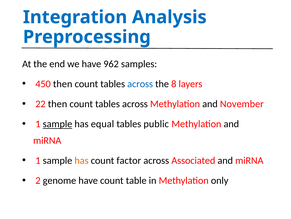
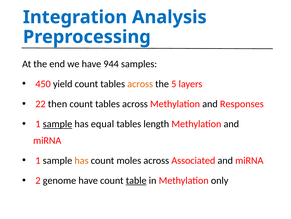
962: 962 -> 944
450 then: then -> yield
across at (140, 84) colour: blue -> orange
8: 8 -> 5
November: November -> Responses
public: public -> length
factor: factor -> moles
table underline: none -> present
